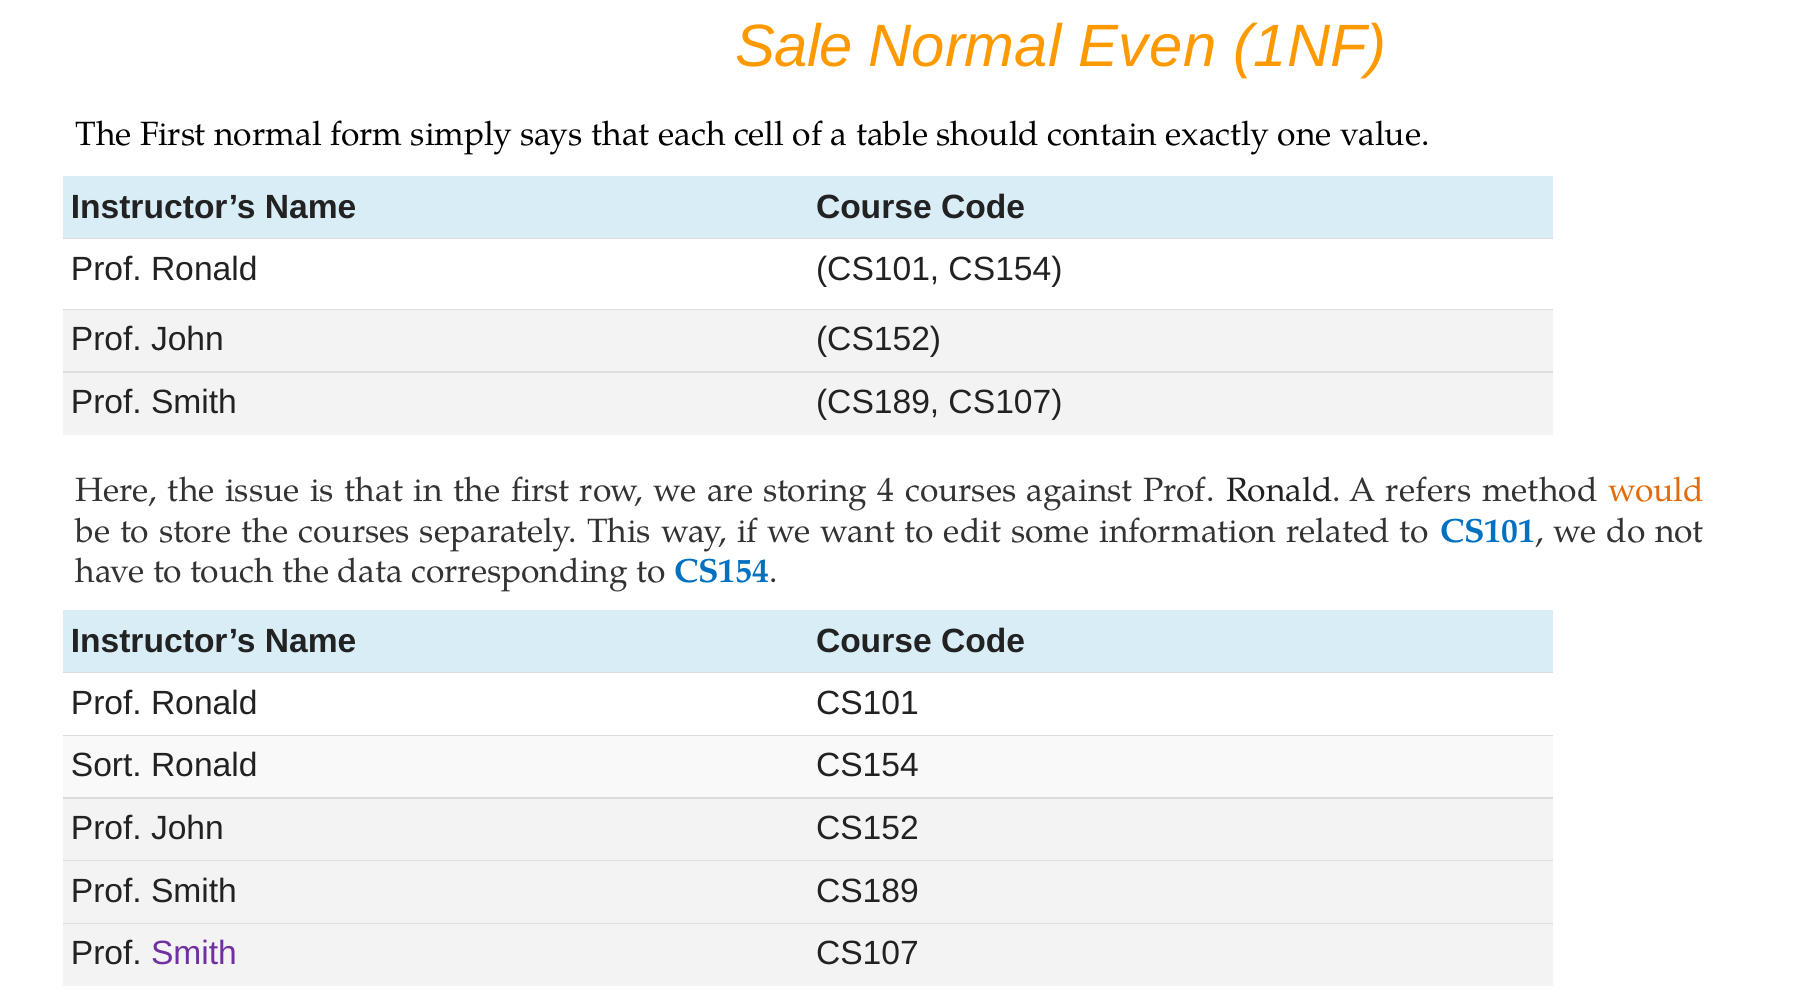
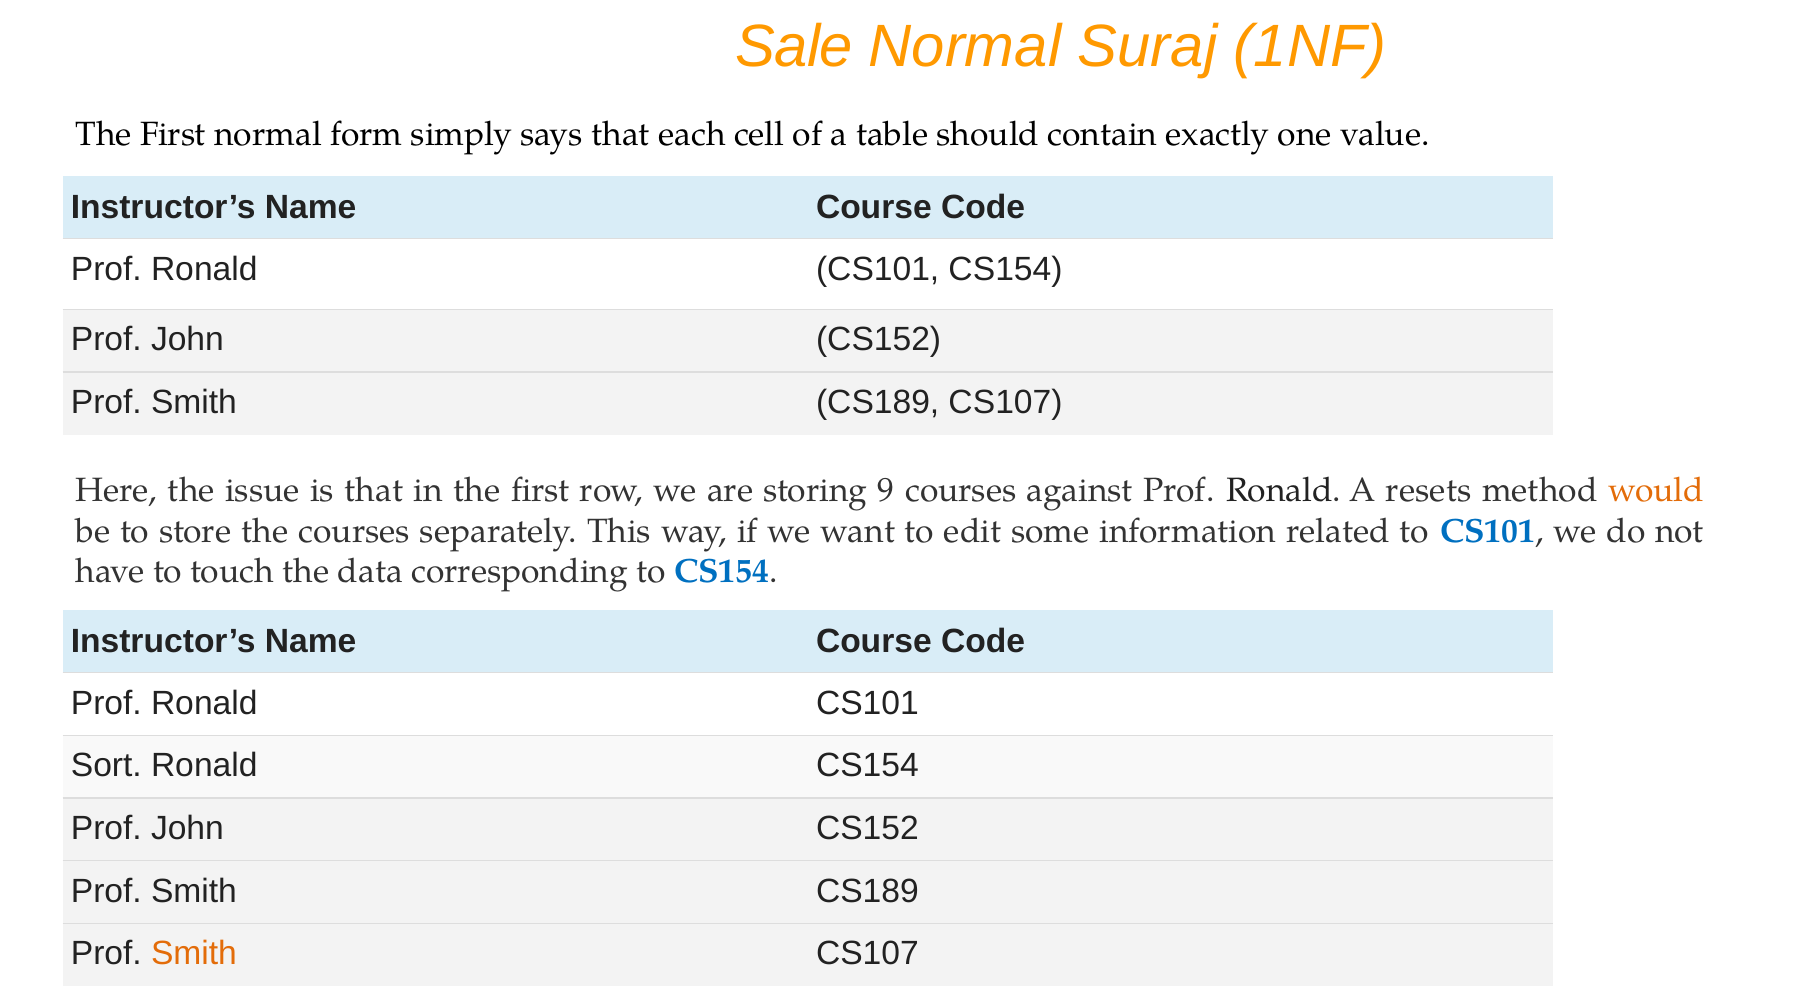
Even: Even -> Suraj
4: 4 -> 9
refers: refers -> resets
Smith at (194, 954) colour: purple -> orange
